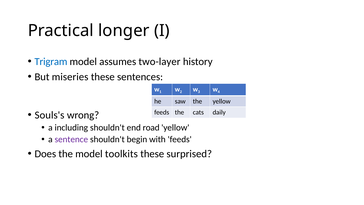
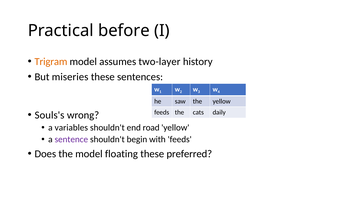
longer: longer -> before
Trigram colour: blue -> orange
including: including -> variables
toolkits: toolkits -> floating
surprised: surprised -> preferred
